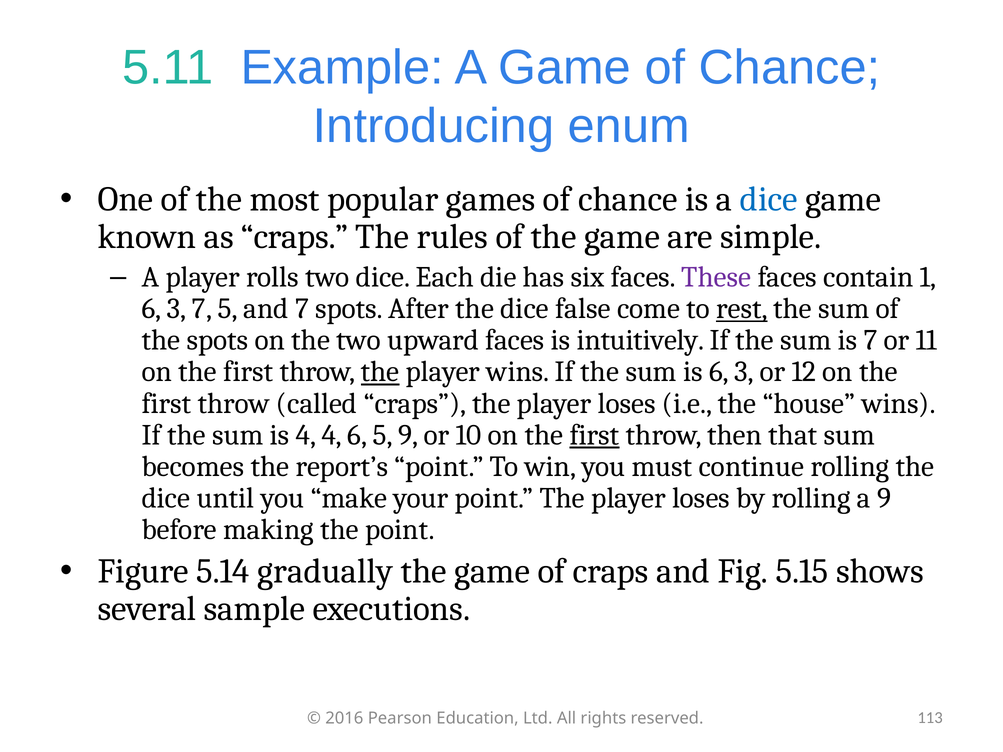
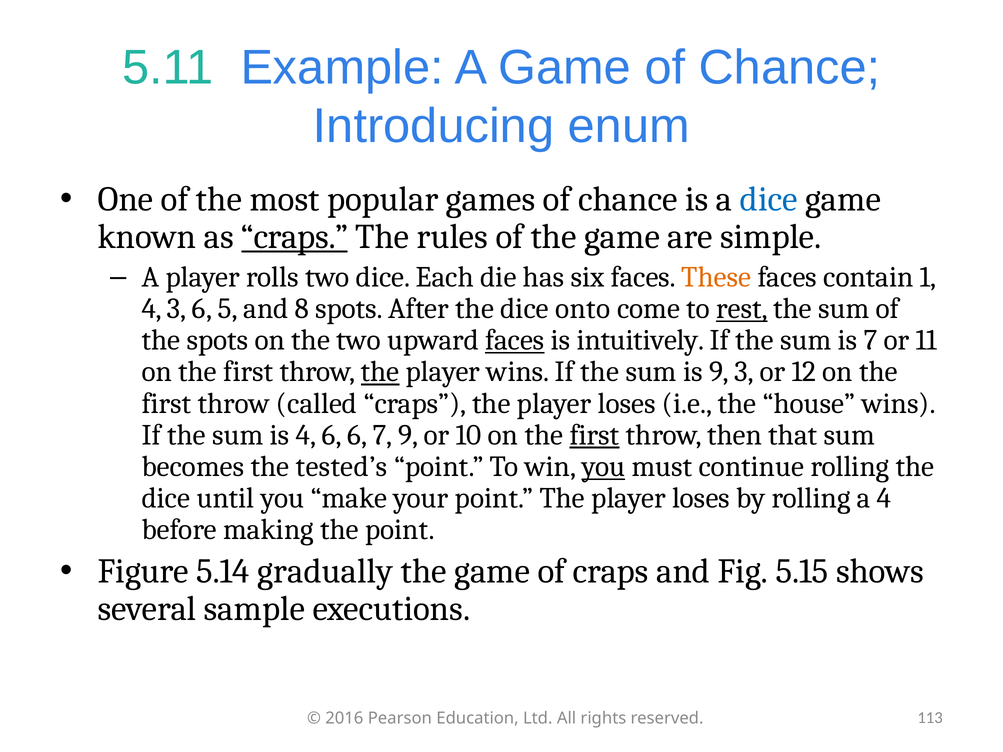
craps at (295, 237) underline: none -> present
These colour: purple -> orange
6 at (152, 309): 6 -> 4
3 7: 7 -> 6
and 7: 7 -> 8
false: false -> onto
faces at (515, 340) underline: none -> present
is 6: 6 -> 9
4 4: 4 -> 6
6 5: 5 -> 7
report’s: report’s -> tested’s
you at (603, 467) underline: none -> present
a 9: 9 -> 4
